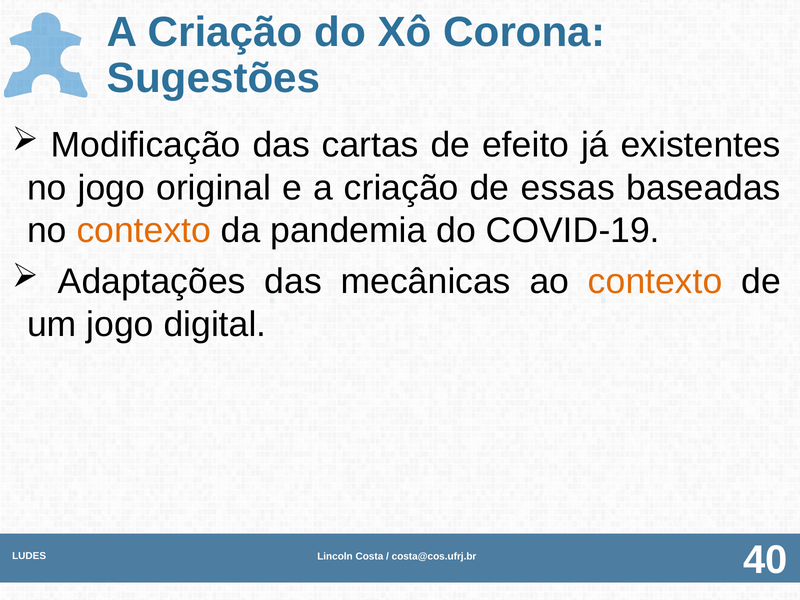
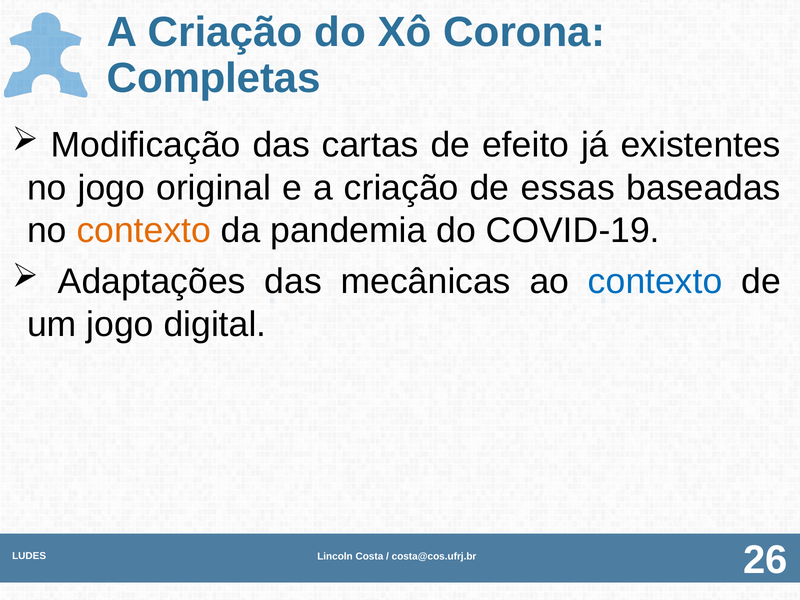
Sugestões: Sugestões -> Completas
contexto at (655, 282) colour: orange -> blue
40: 40 -> 26
